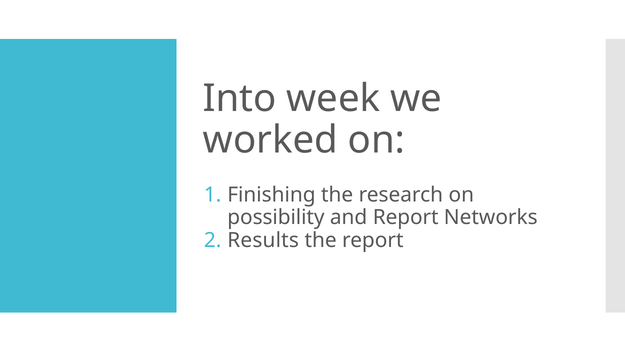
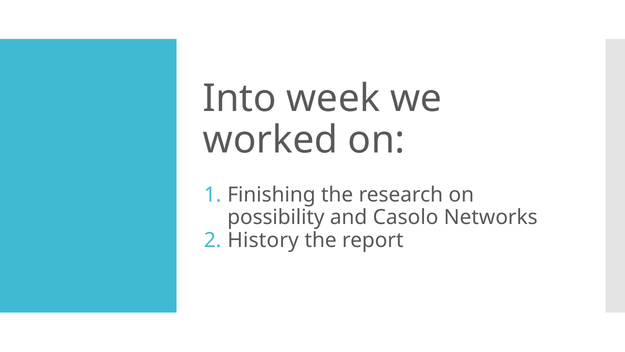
and Report: Report -> Casolo
Results: Results -> History
